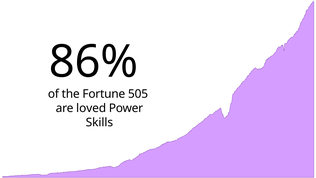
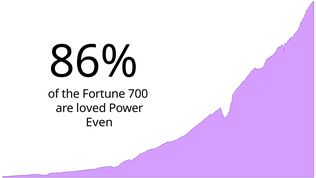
505: 505 -> 700
Skills: Skills -> Even
